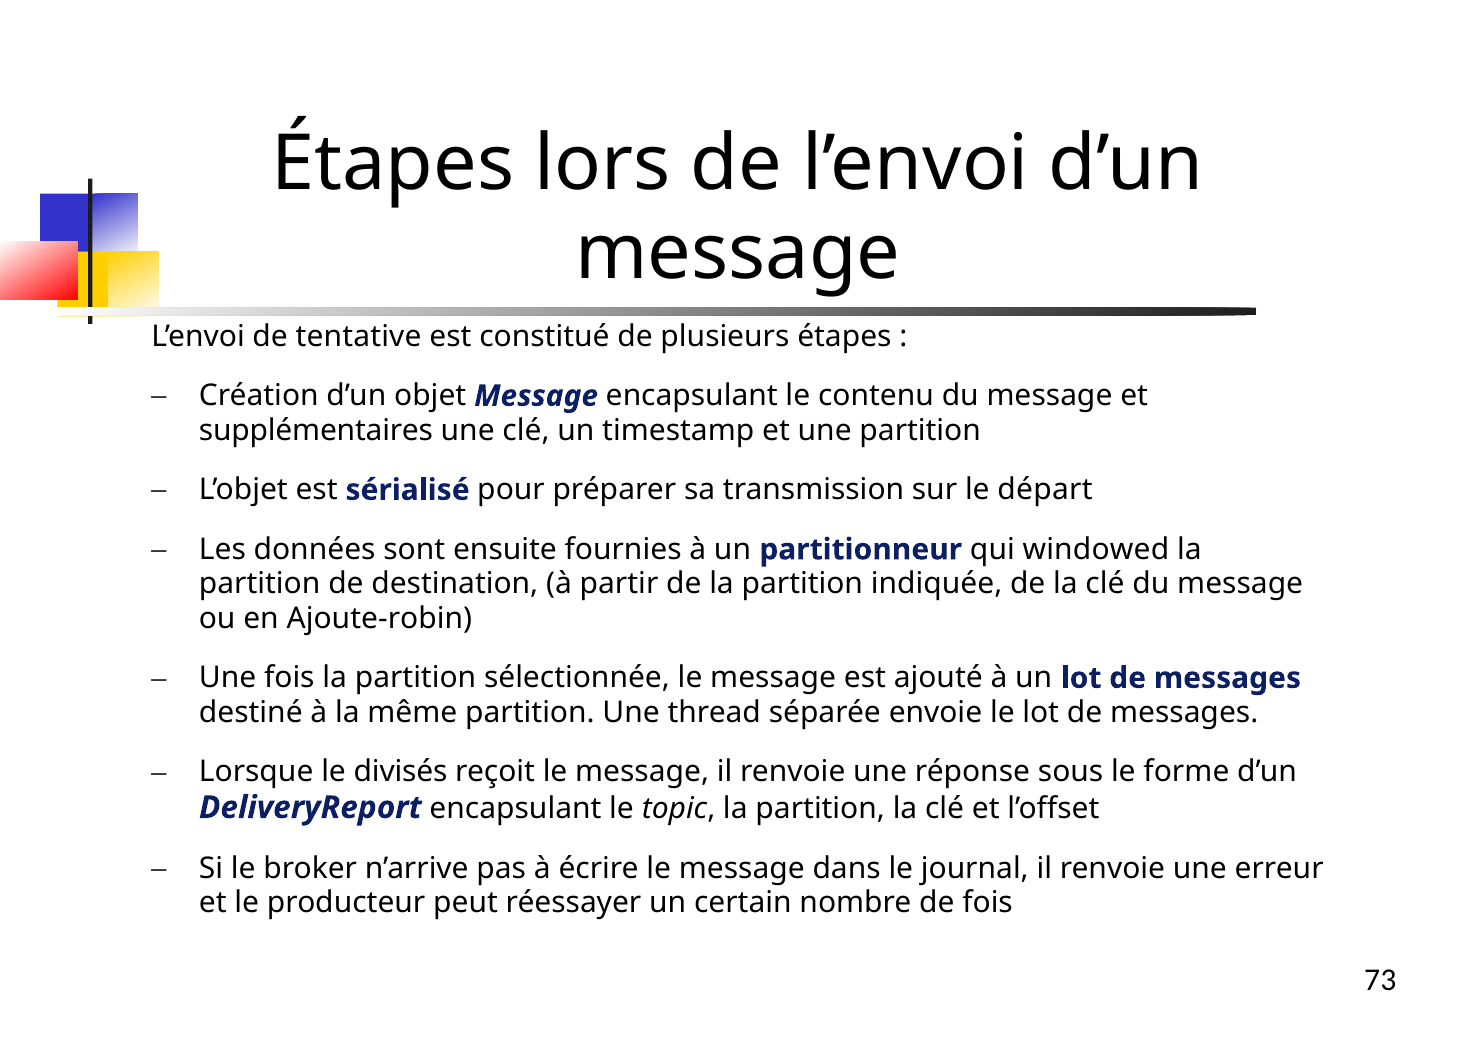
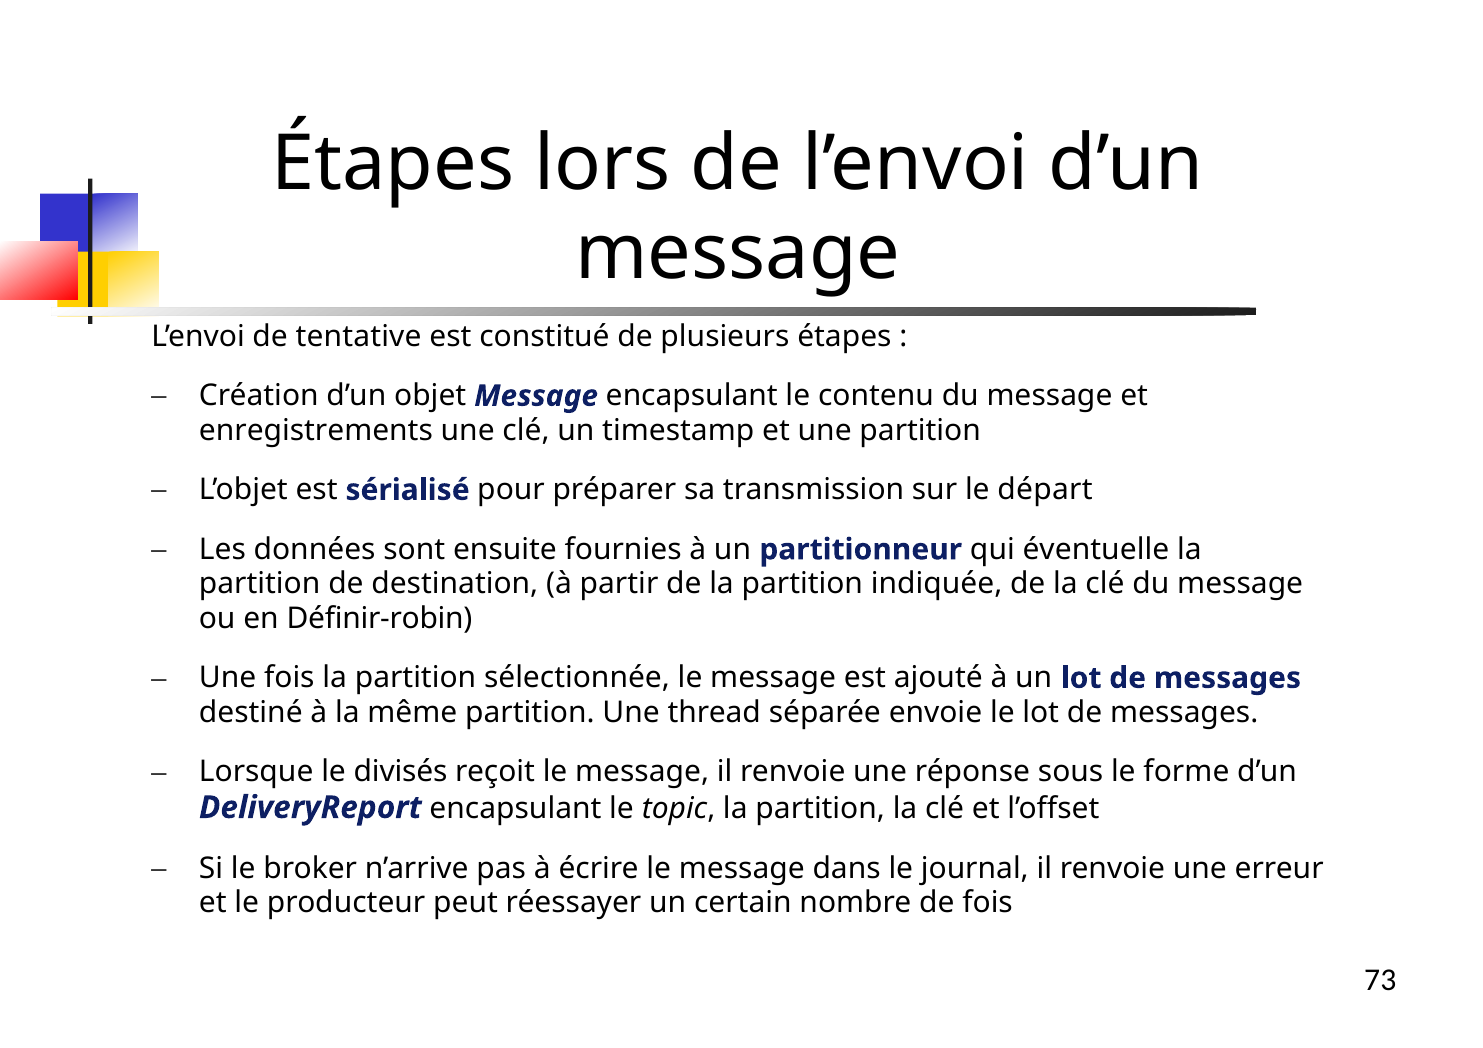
supplémentaires: supplémentaires -> enregistrements
windowed: windowed -> éventuelle
Ajoute-robin: Ajoute-robin -> Définir-robin
